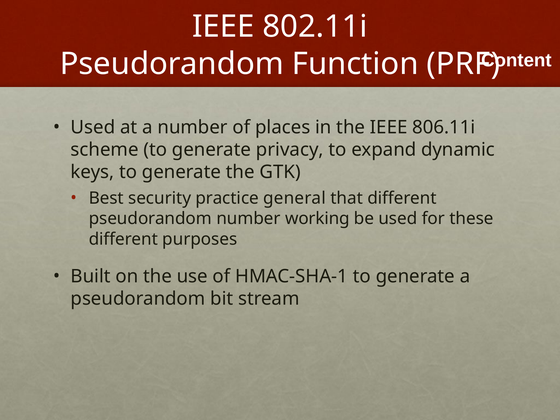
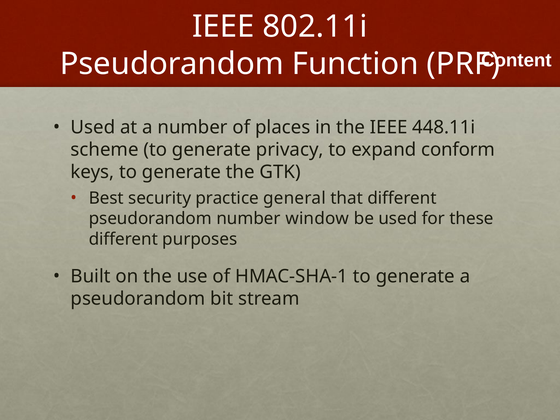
806.11i: 806.11i -> 448.11i
dynamic: dynamic -> conform
working: working -> window
